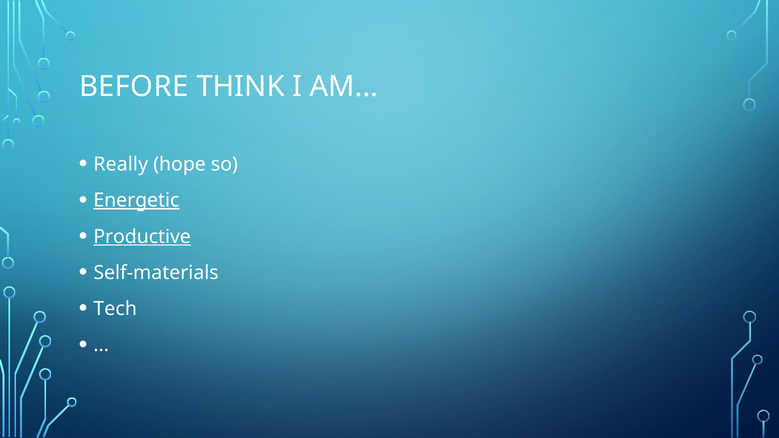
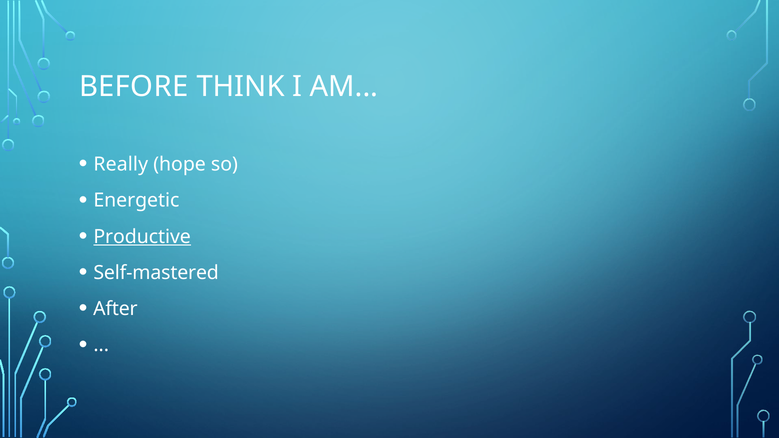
Energetic underline: present -> none
Self-materials: Self-materials -> Self-mastered
Tech: Tech -> After
